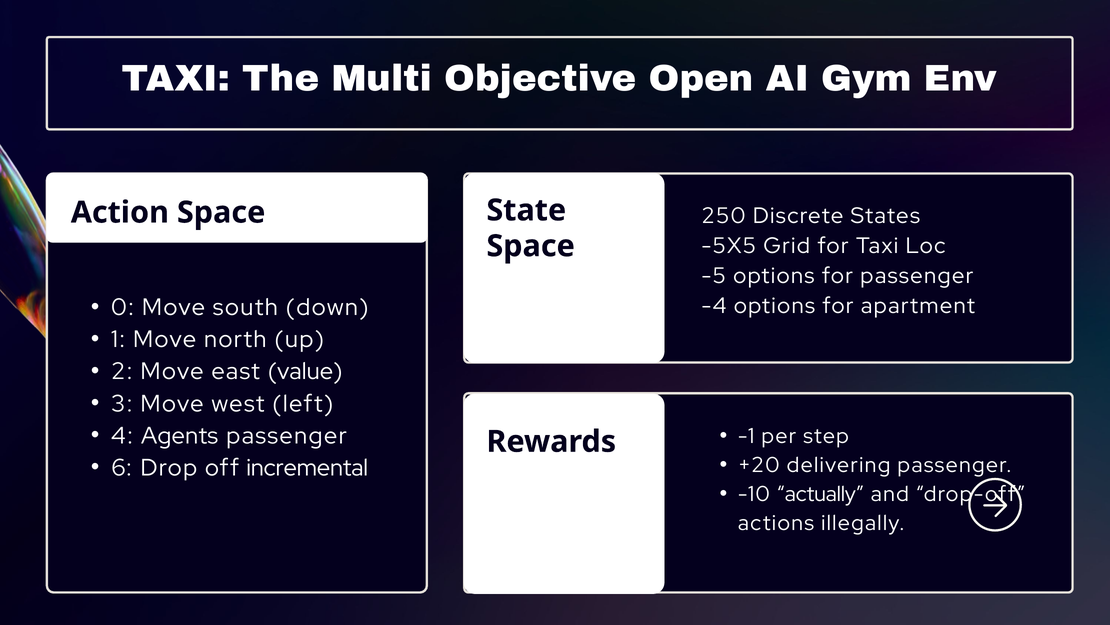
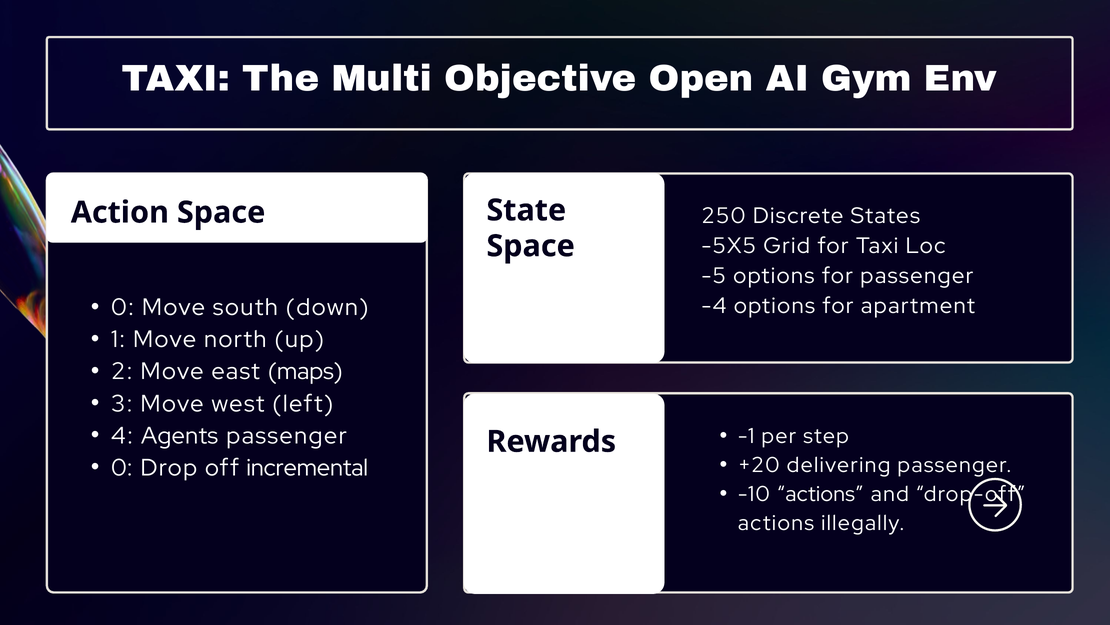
value: value -> maps
6 at (122, 467): 6 -> 0
-10 actually: actually -> actions
